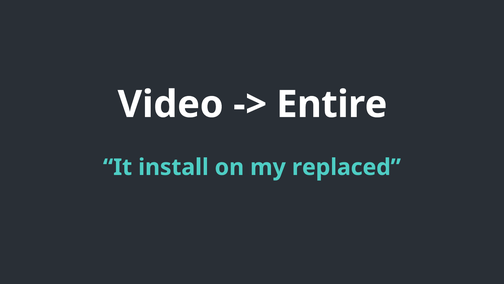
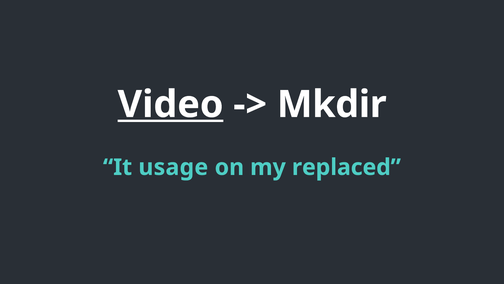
Video underline: none -> present
Entire: Entire -> Mkdir
install: install -> usage
